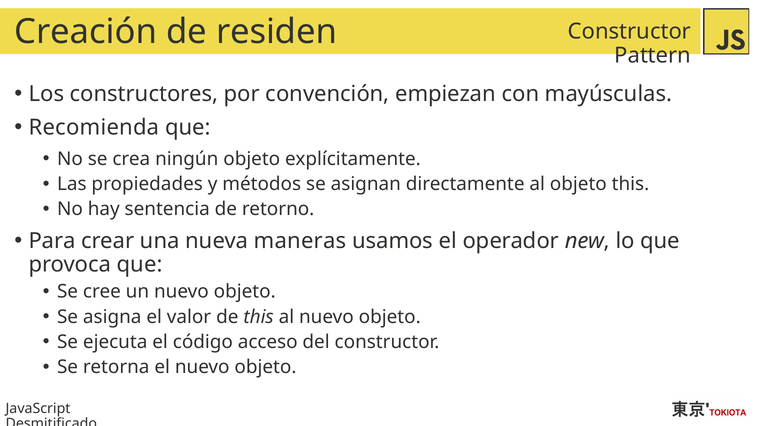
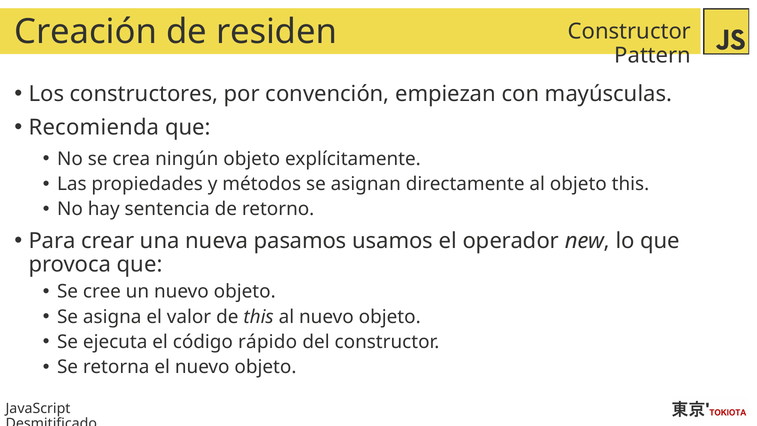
maneras: maneras -> pasamos
acceso: acceso -> rápido
